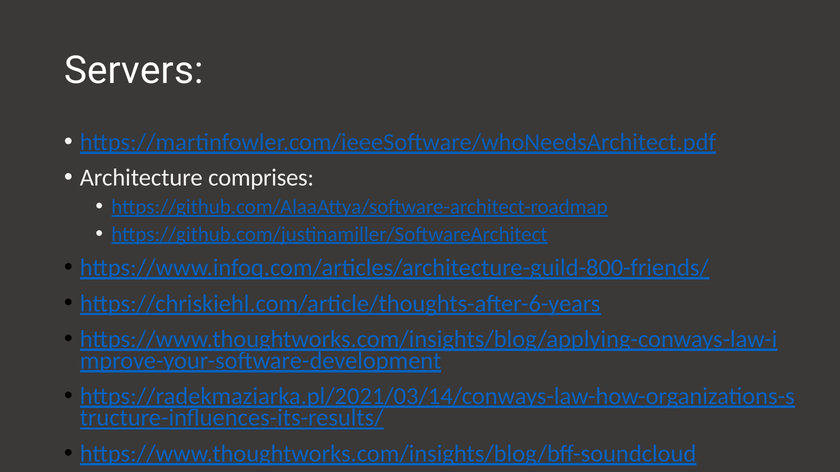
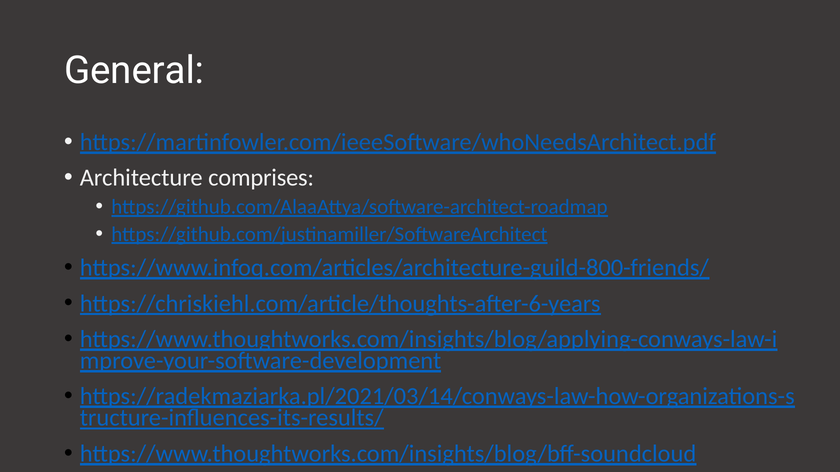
Servers: Servers -> General
